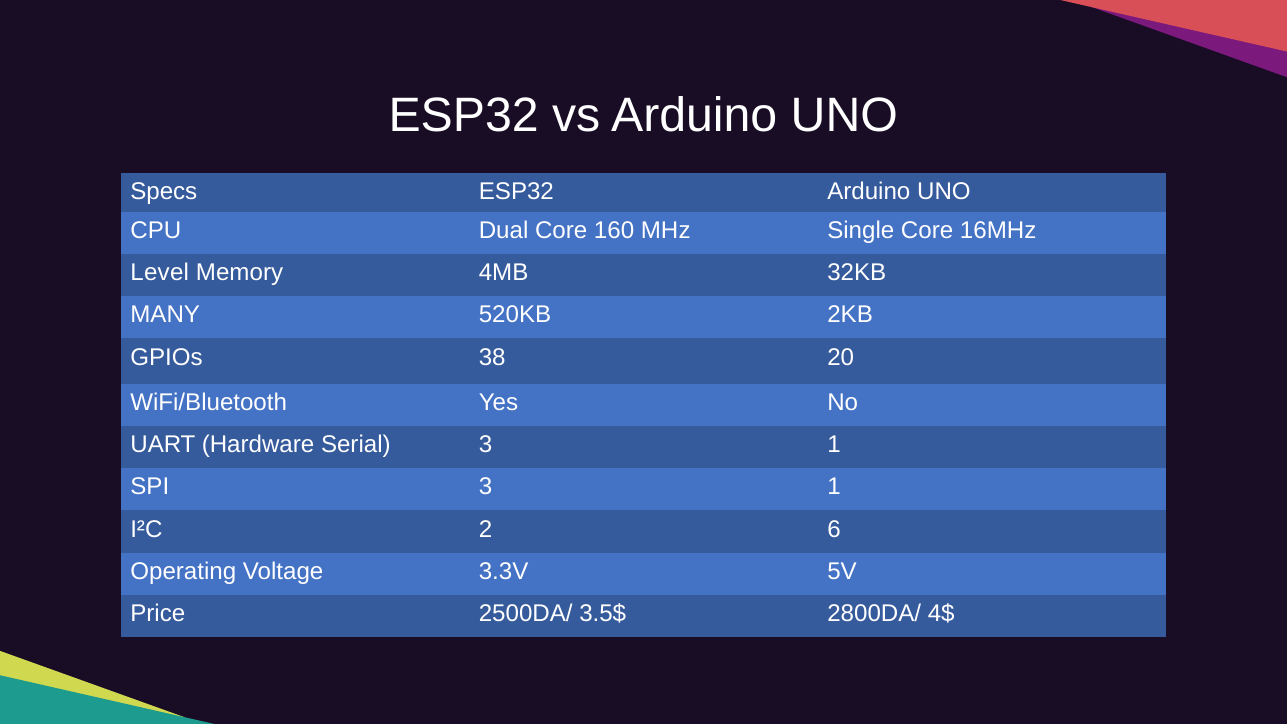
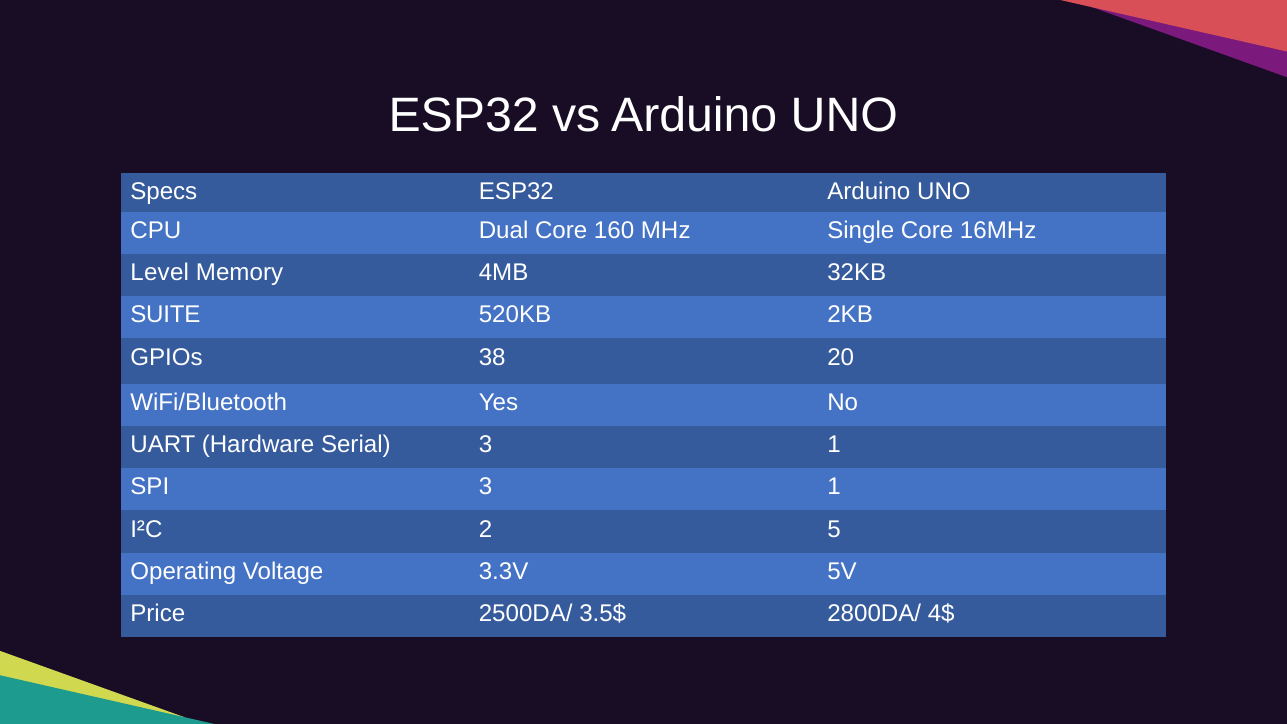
MANY: MANY -> SUITE
6: 6 -> 5
